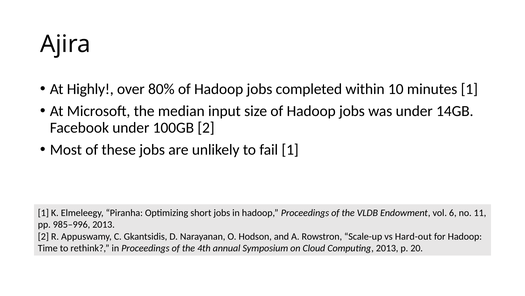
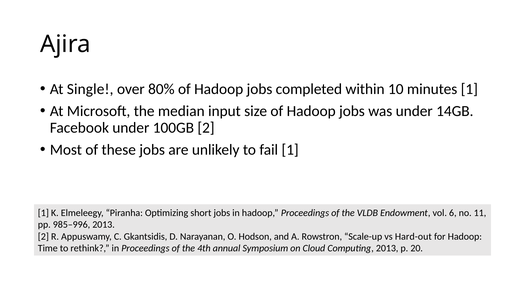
Highly: Highly -> Single
